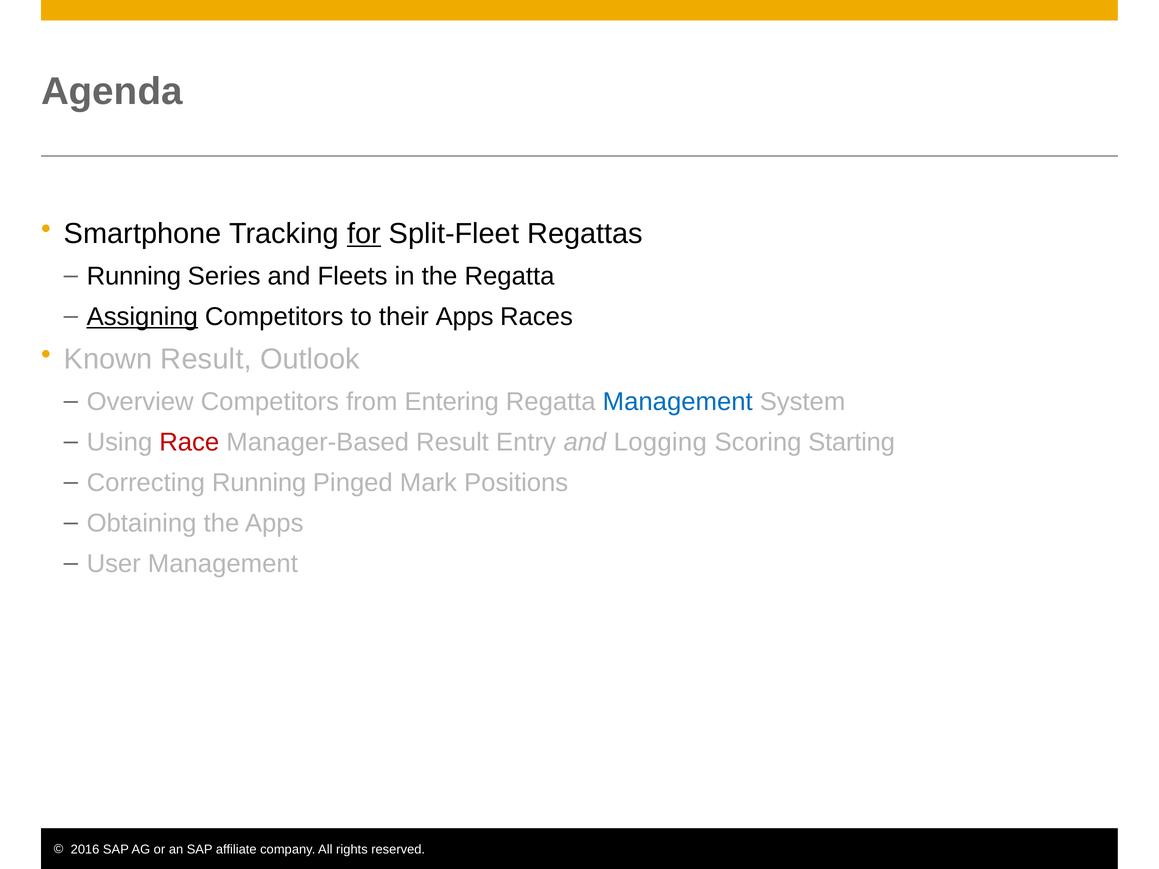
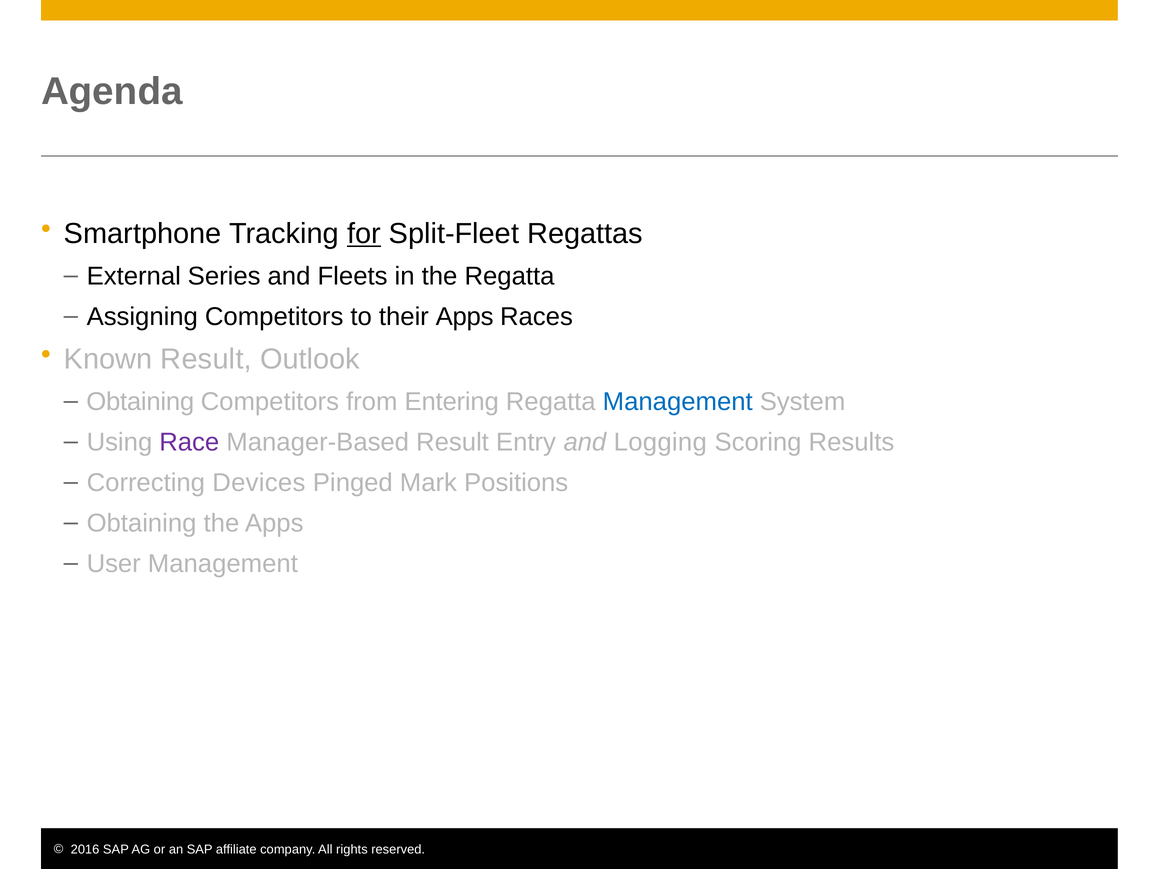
Running at (134, 276): Running -> External
Assigning underline: present -> none
Overview at (140, 402): Overview -> Obtaining
Race colour: red -> purple
Starting: Starting -> Results
Correcting Running: Running -> Devices
